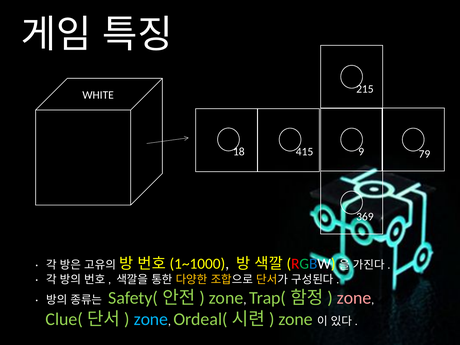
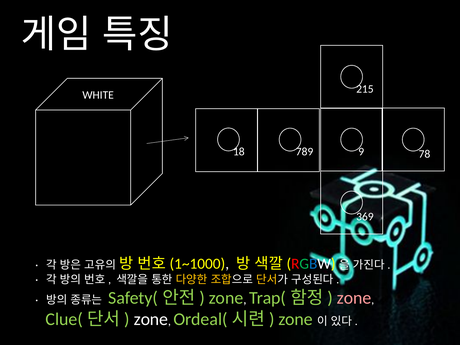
415: 415 -> 789
79: 79 -> 78
zone at (151, 319) colour: light blue -> white
